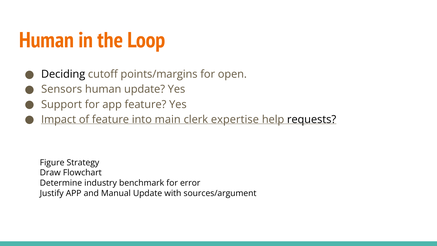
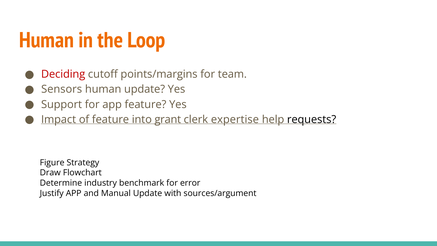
Deciding colour: black -> red
open: open -> team
main: main -> grant
